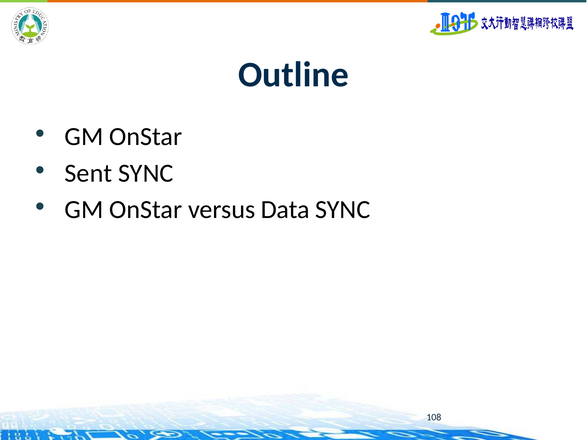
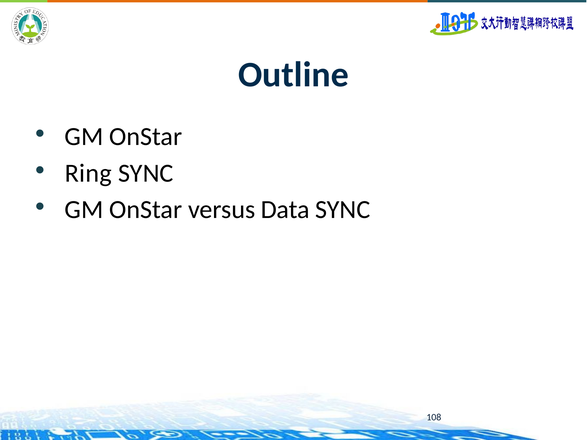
Sent: Sent -> Ring
